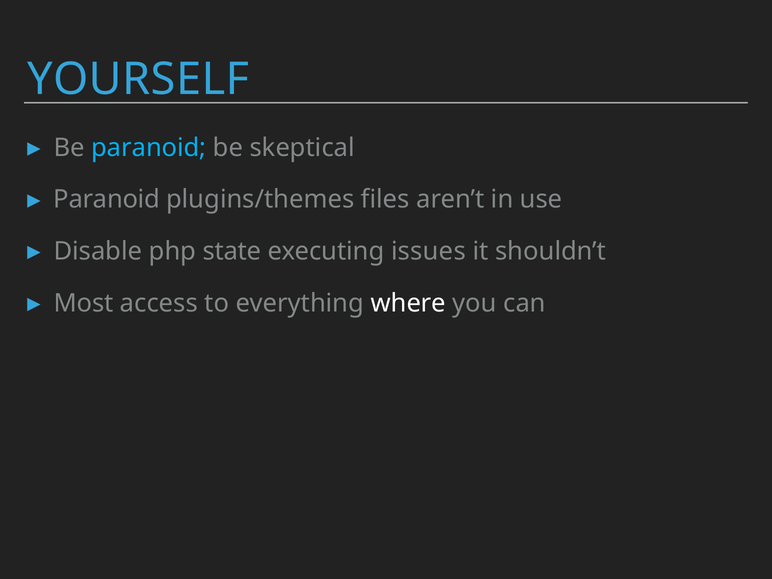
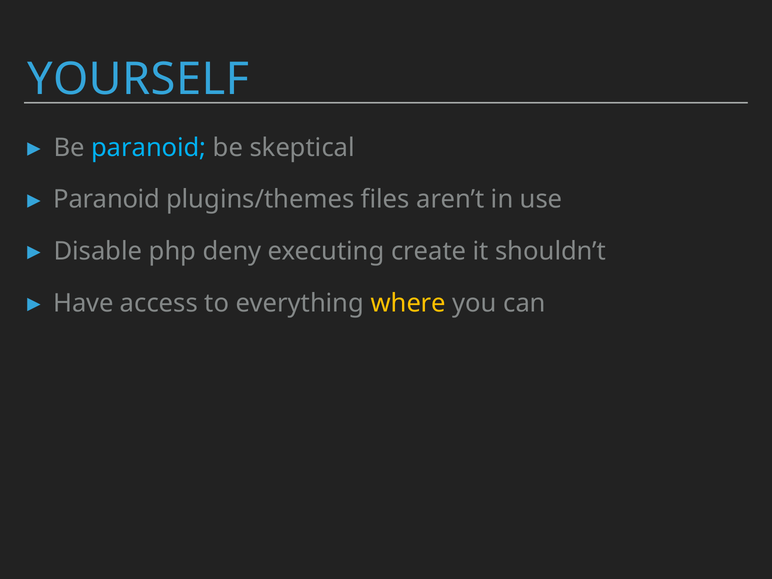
state: state -> deny
issues: issues -> create
Most: Most -> Have
where colour: white -> yellow
